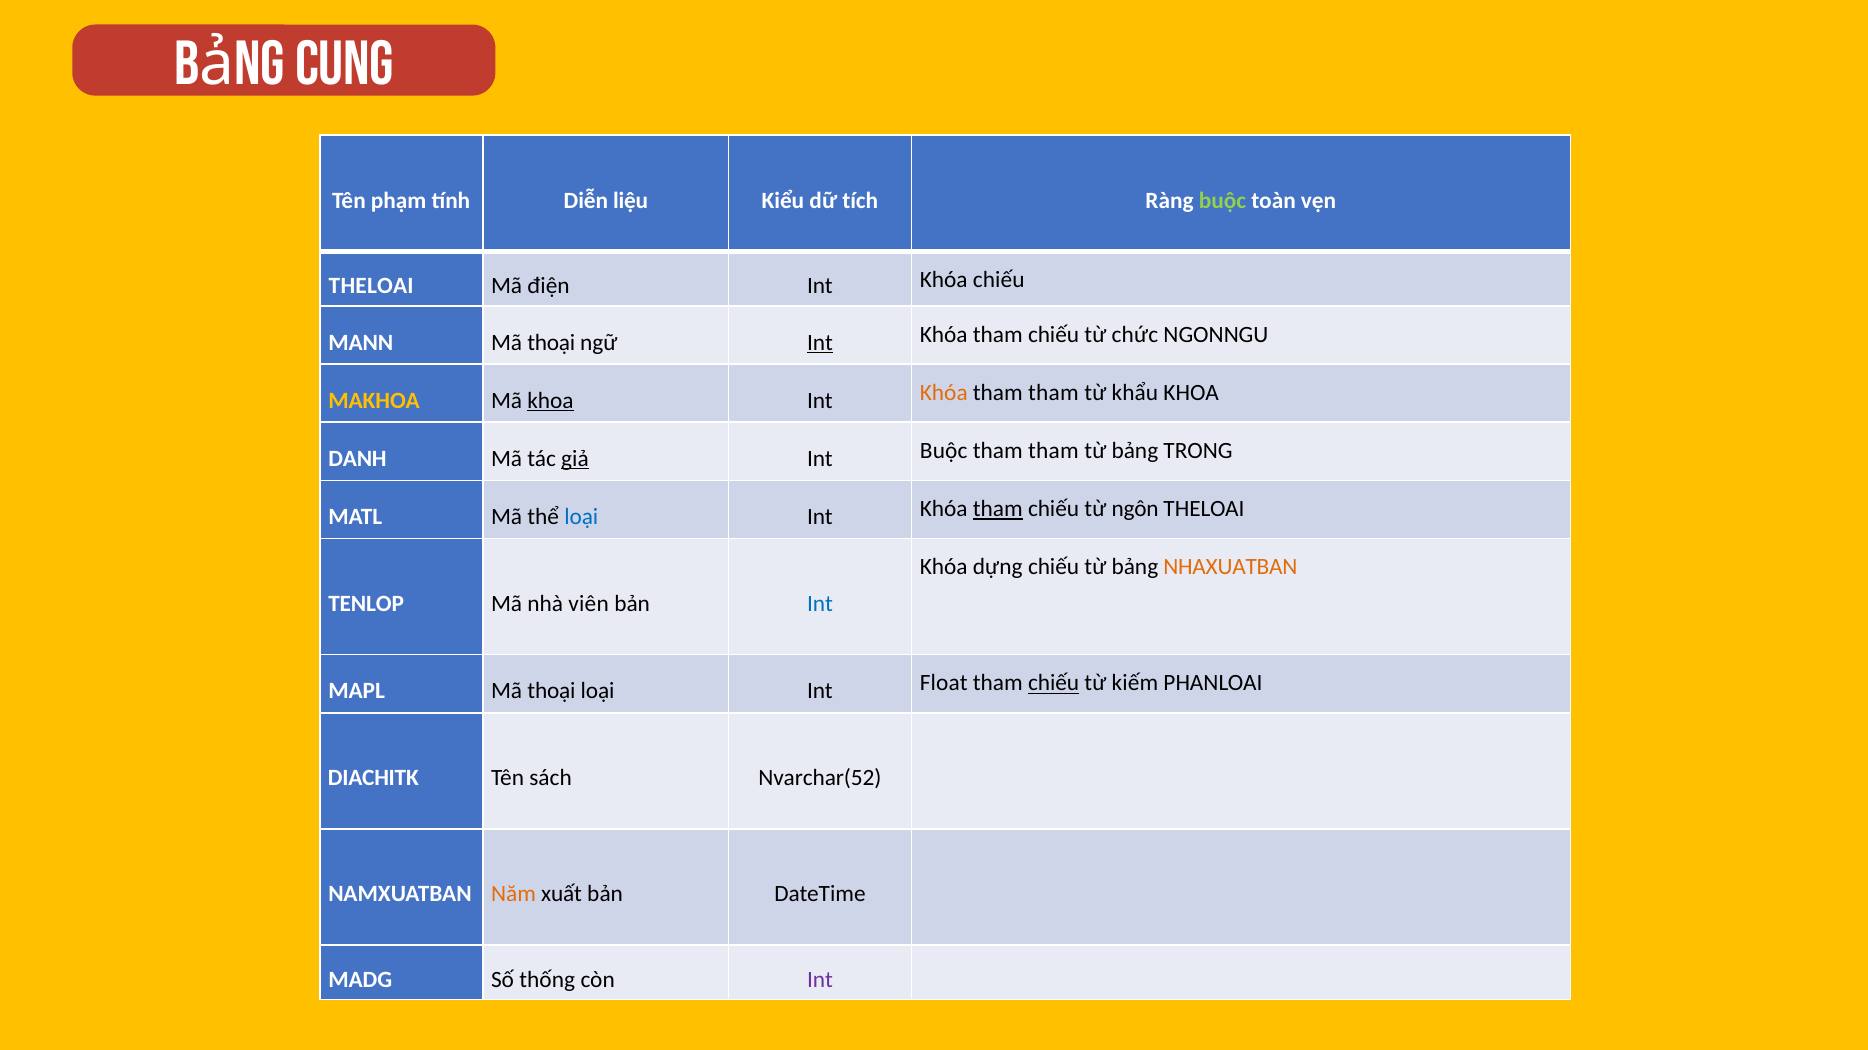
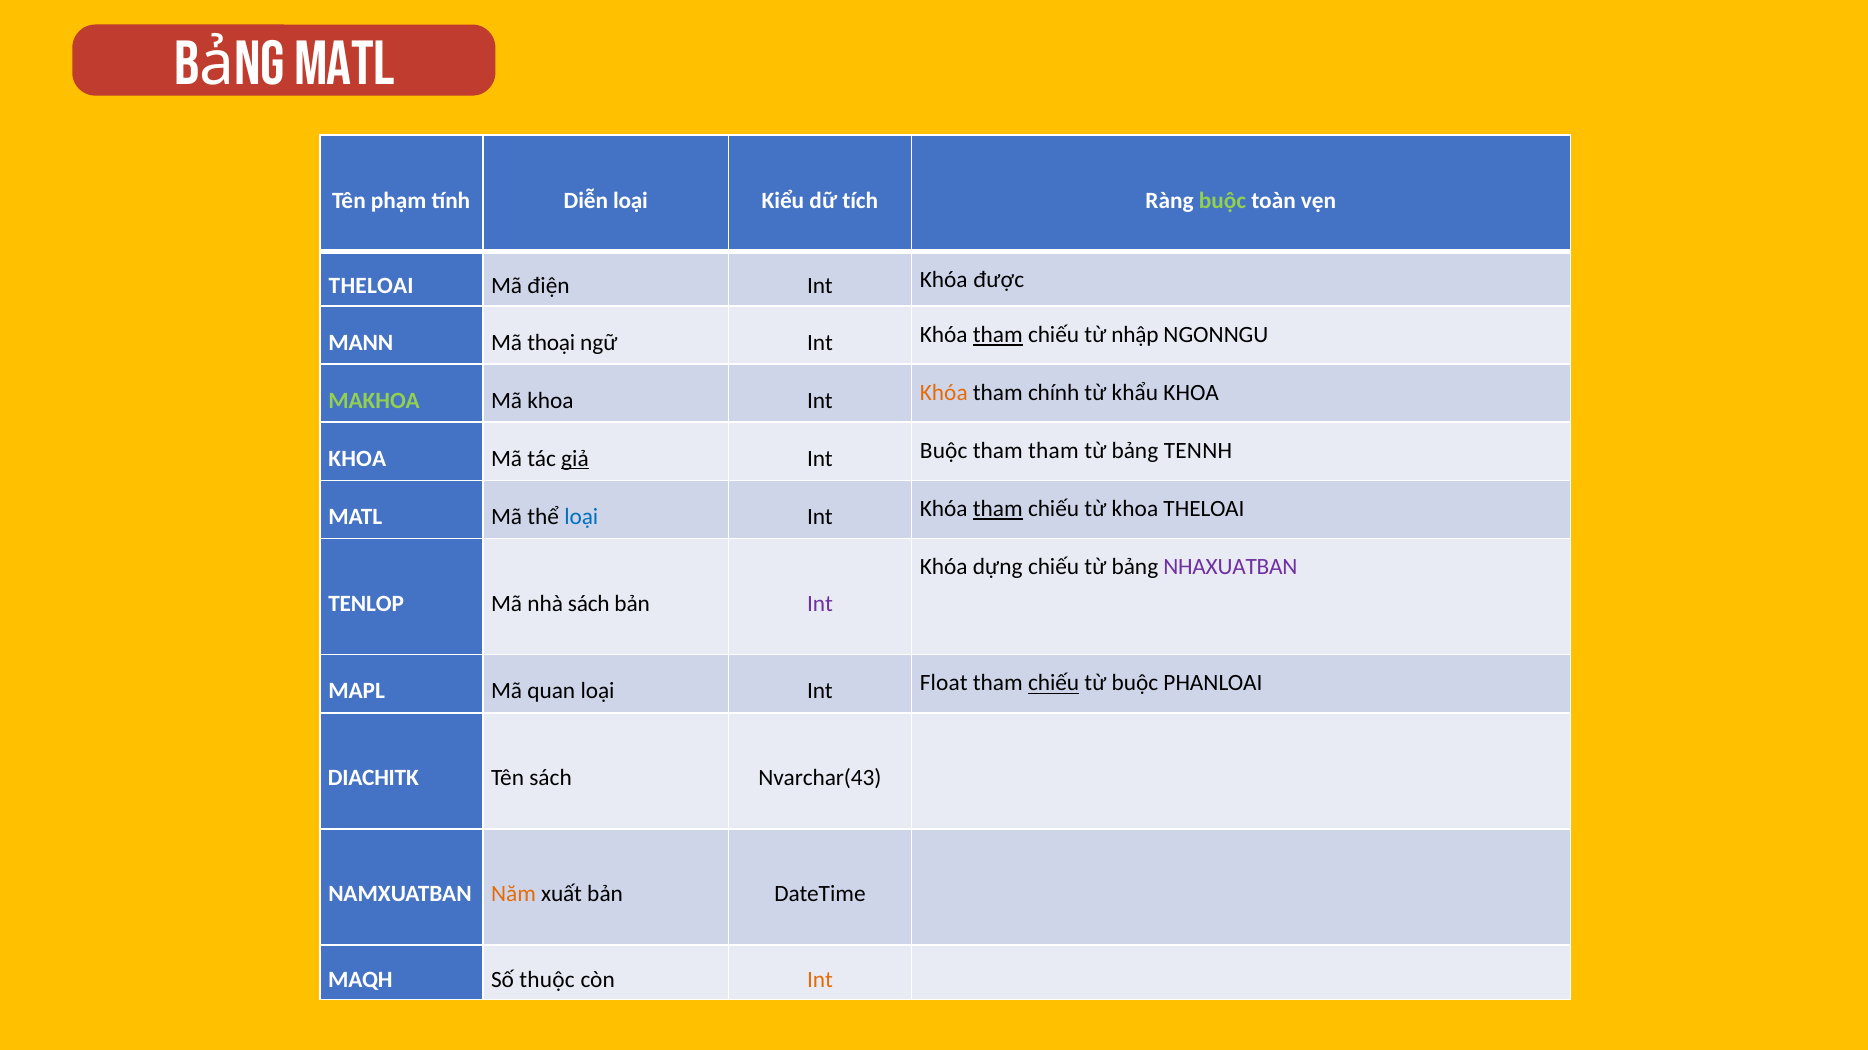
CUNG at (344, 64): CUNG -> MATL
Diễn liệu: liệu -> loại
Khóa chiếu: chiếu -> được
Int at (820, 343) underline: present -> none
tham at (998, 335) underline: none -> present
chức: chức -> nhập
MAKHOA colour: yellow -> light green
khoa at (551, 401) underline: present -> none
tham at (1053, 393): tham -> chính
DANH at (357, 459): DANH -> KHOA
TRONG: TRONG -> TENNH
từ ngôn: ngôn -> khoa
NHAXUATBAN colour: orange -> purple
nhà viên: viên -> sách
Int at (820, 604) colour: blue -> purple
MAPL Mã thoại: thoại -> quan
từ kiếm: kiếm -> buộc
Nvarchar(52: Nvarchar(52 -> Nvarchar(43
MADG: MADG -> MAQH
thống: thống -> thuộc
Int at (820, 980) colour: purple -> orange
